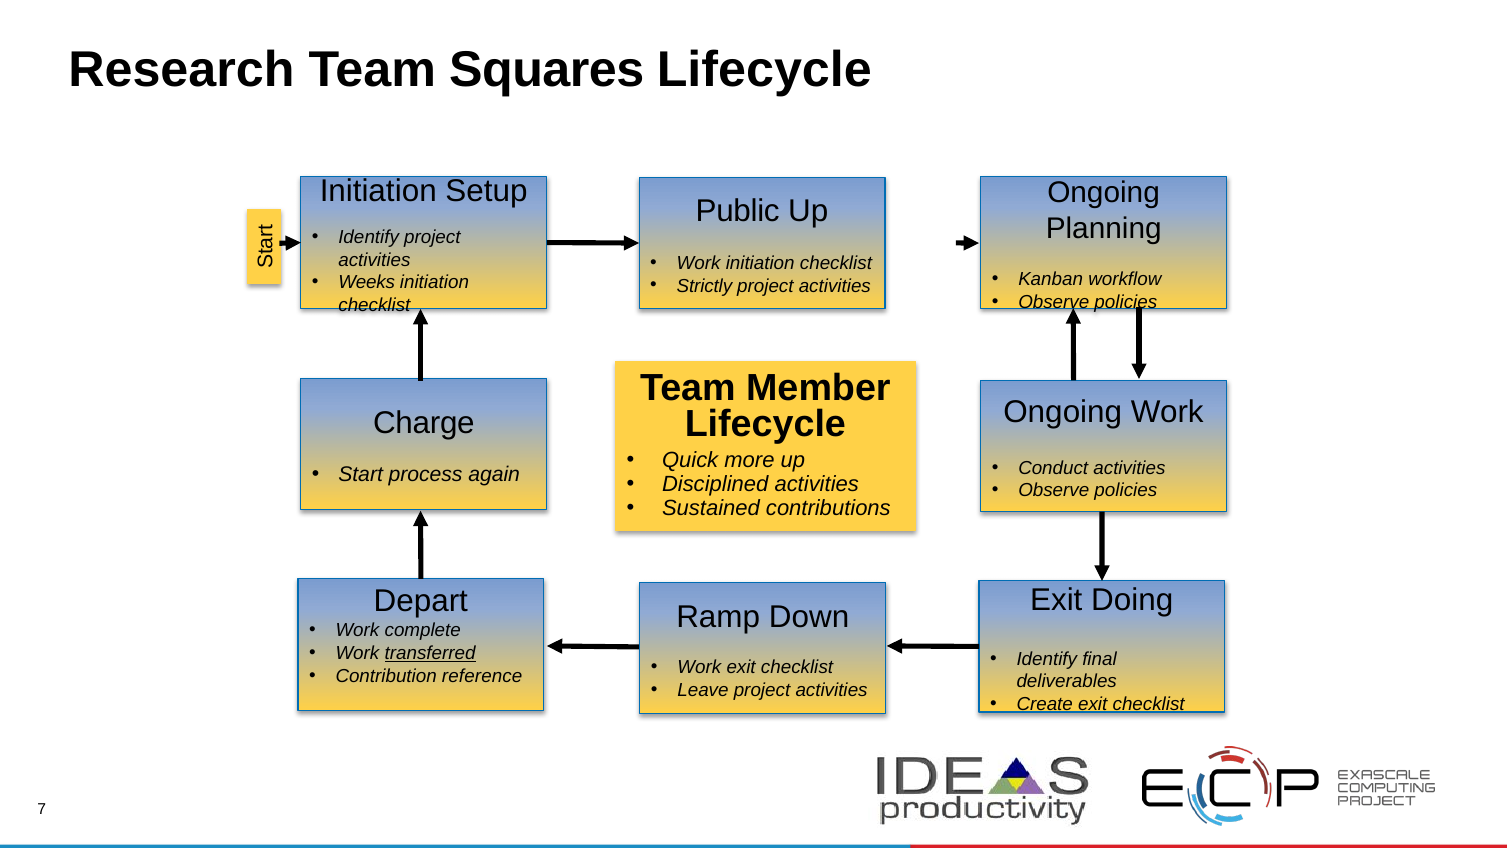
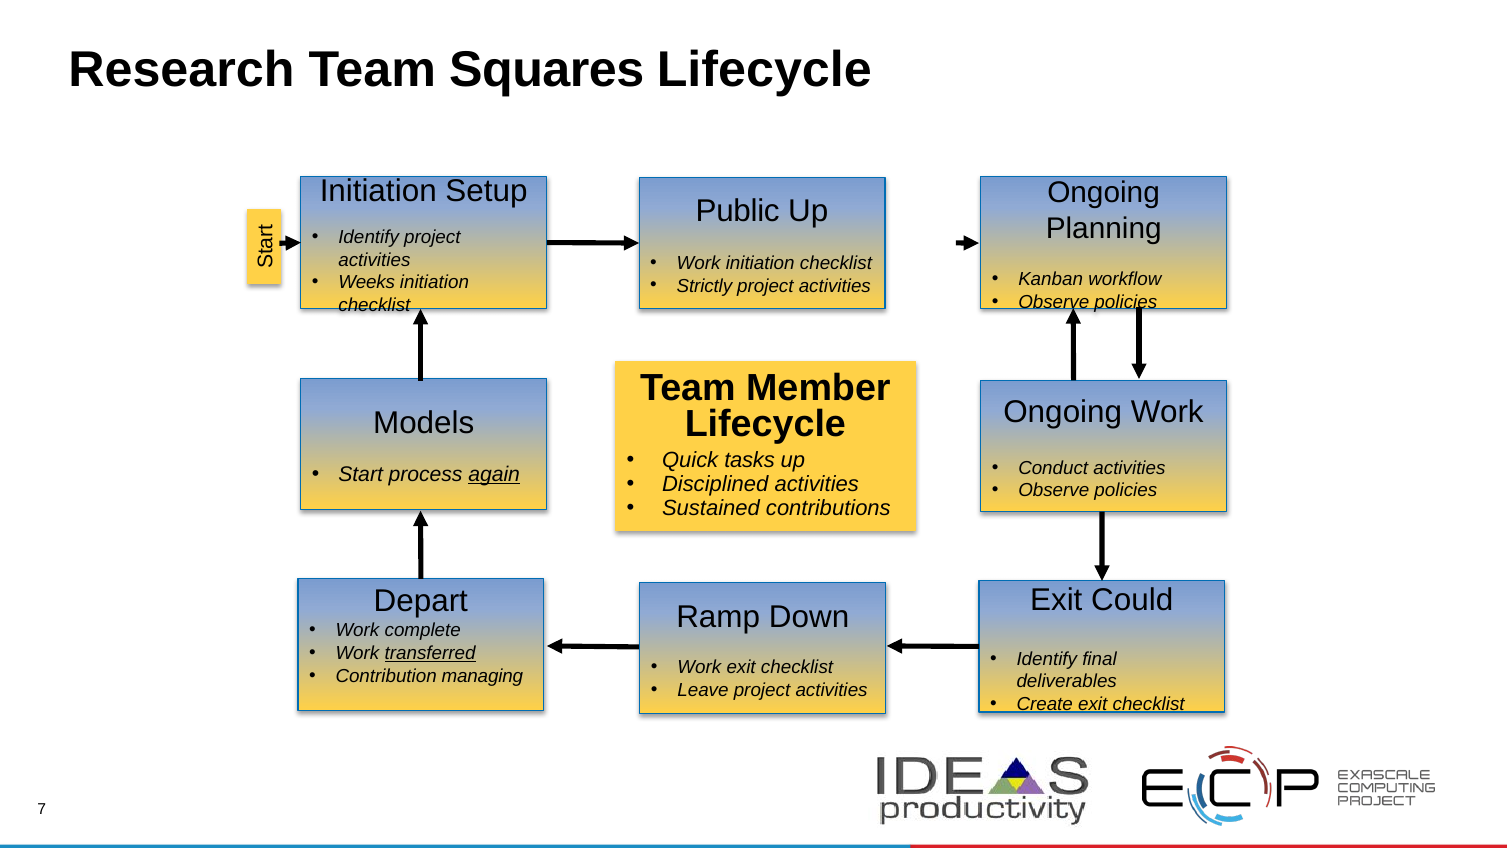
Charge: Charge -> Models
more: more -> tasks
again underline: none -> present
Doing: Doing -> Could
reference: reference -> managing
